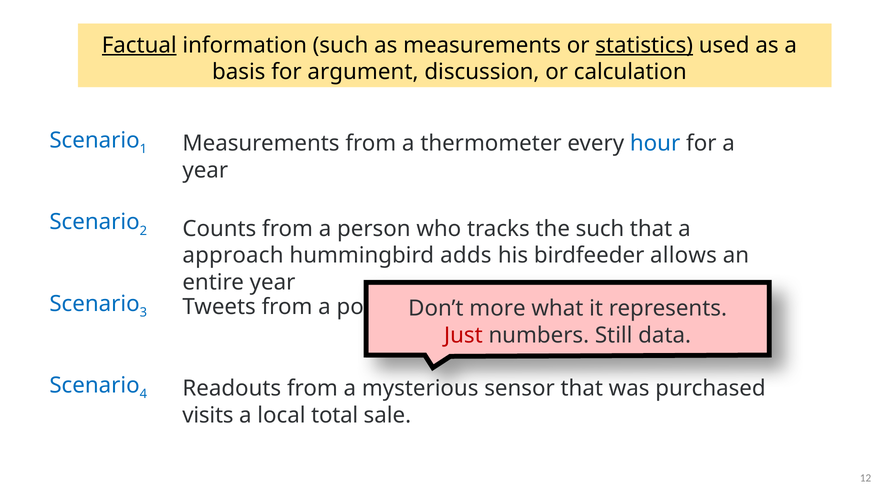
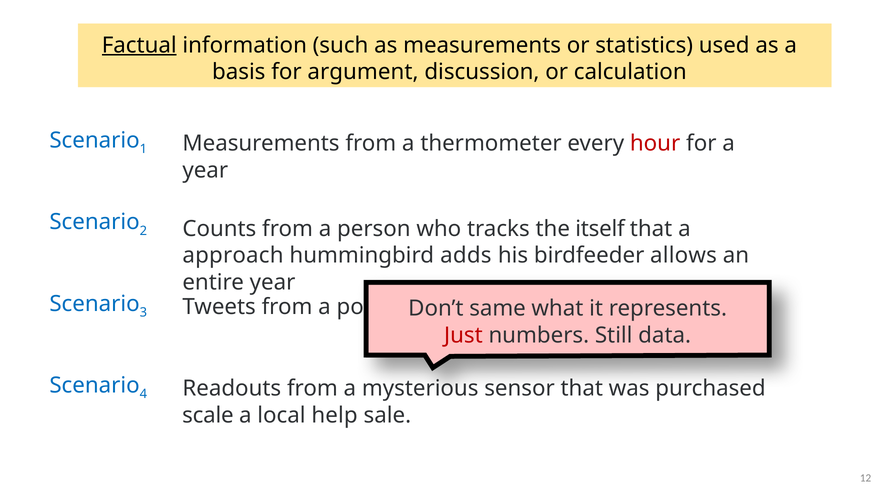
statistics underline: present -> none
hour colour: blue -> red
the such: such -> itself
more: more -> same
visits: visits -> scale
total: total -> help
